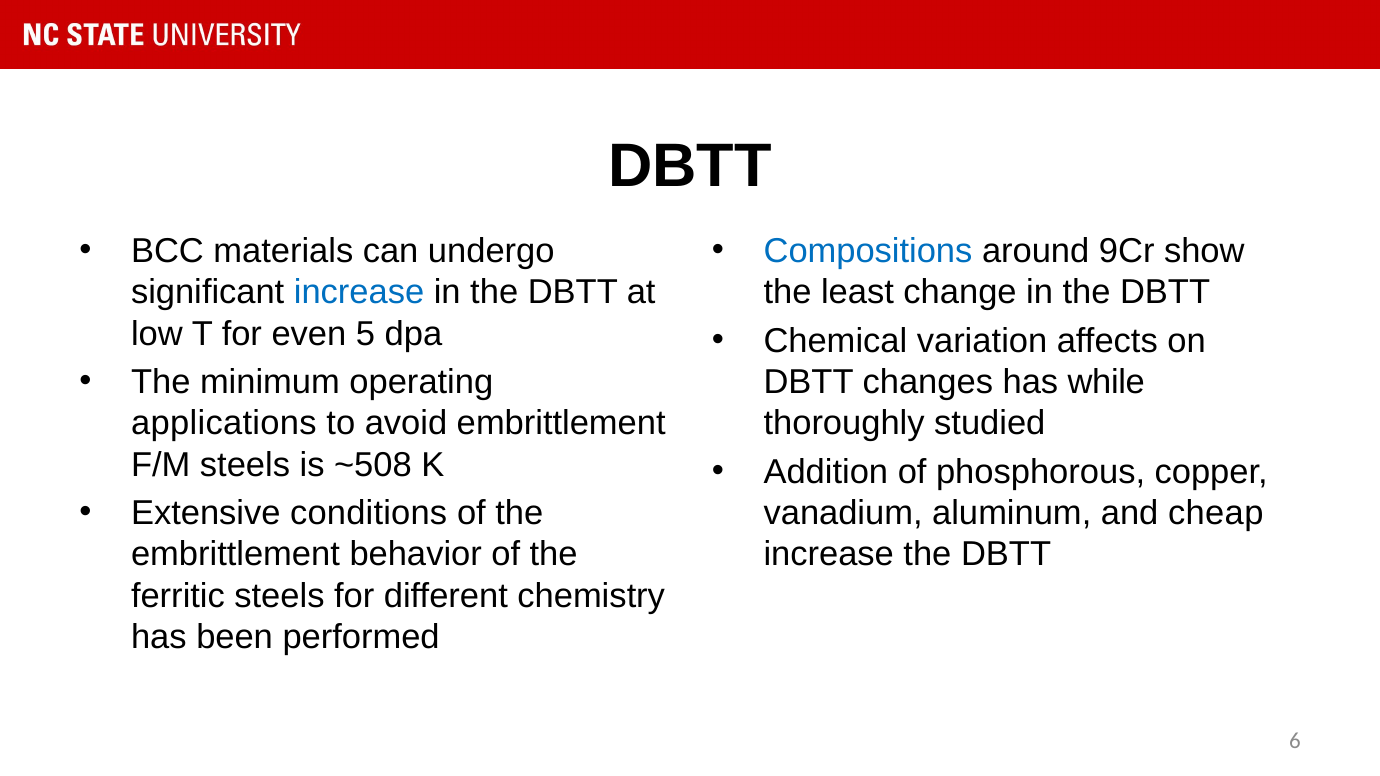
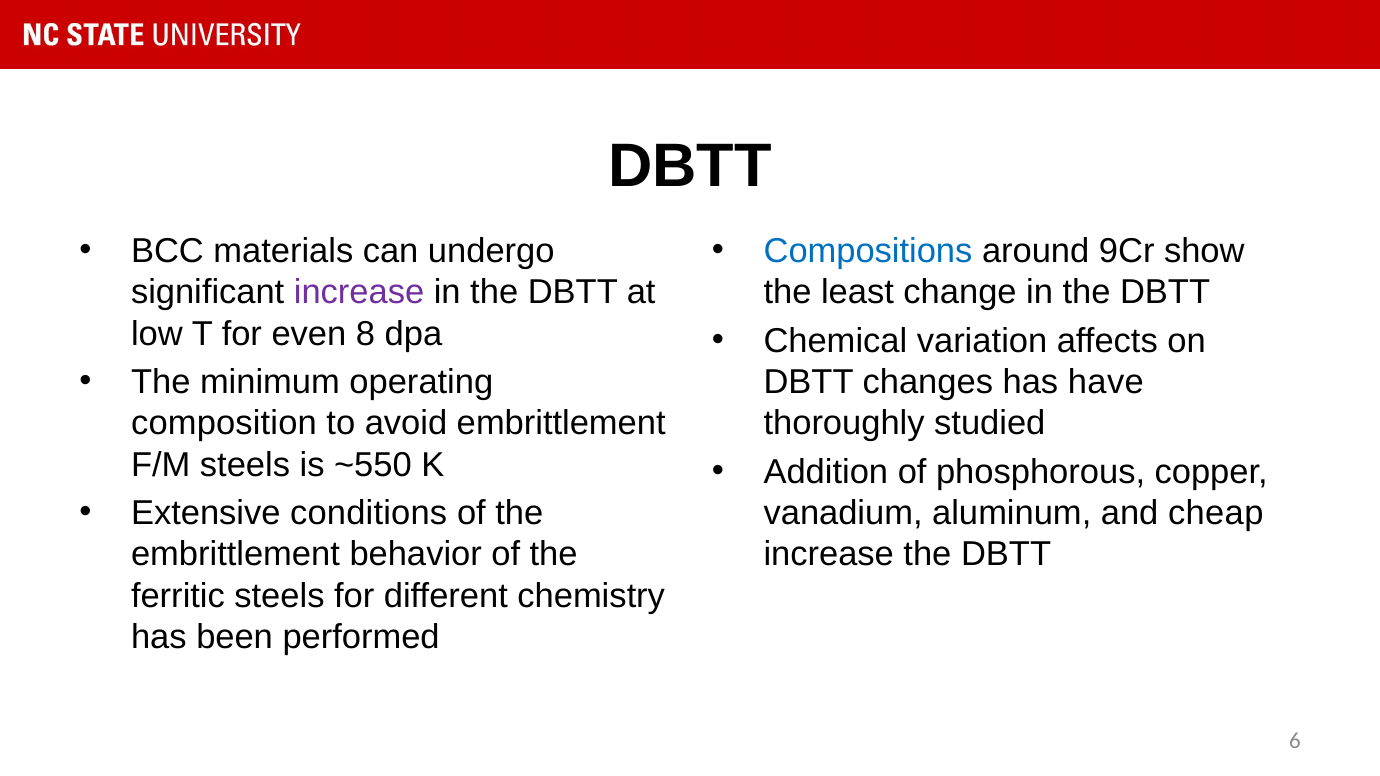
increase at (359, 293) colour: blue -> purple
5: 5 -> 8
while: while -> have
applications: applications -> composition
~508: ~508 -> ~550
